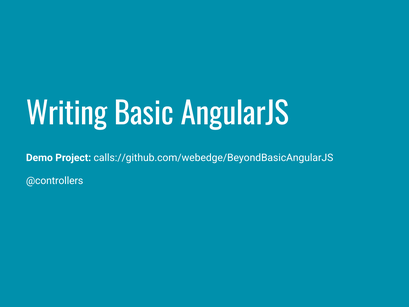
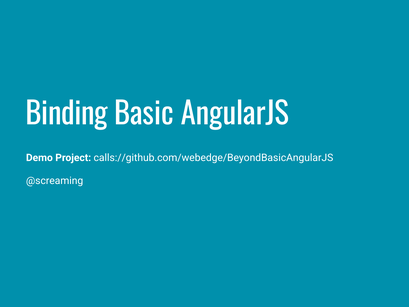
Writing: Writing -> Binding
@controllers: @controllers -> @screaming
